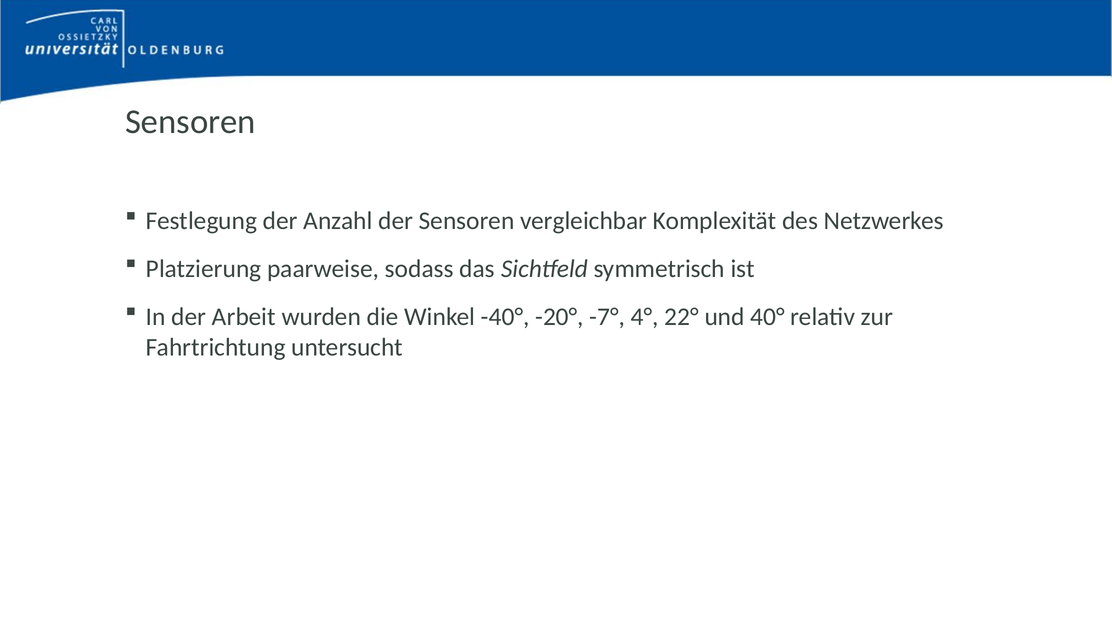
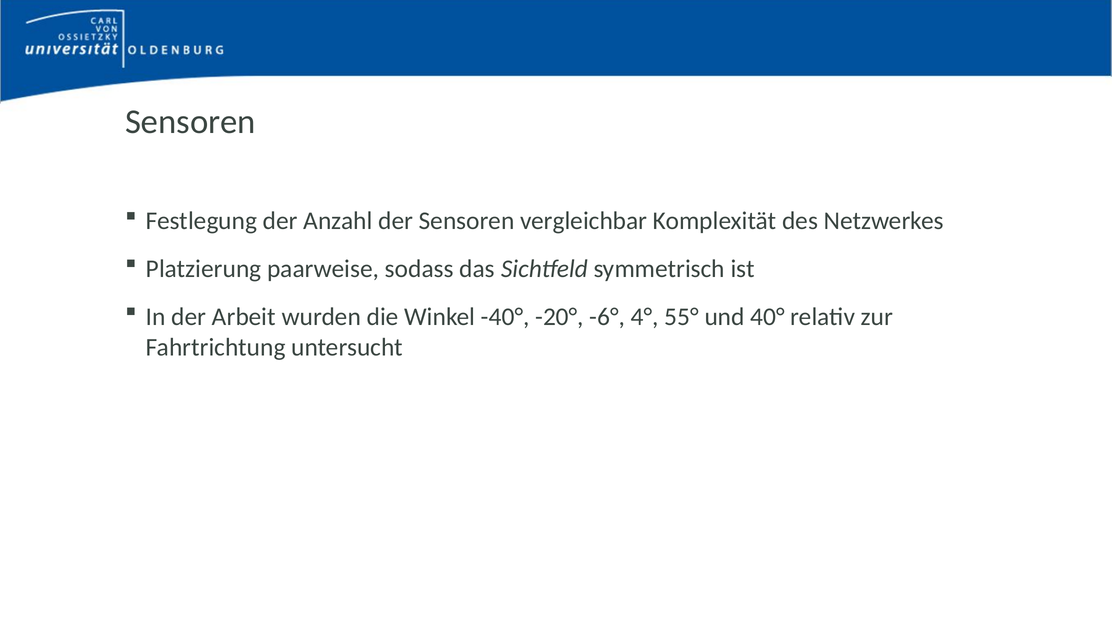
-7°: -7° -> -6°
22°: 22° -> 55°
